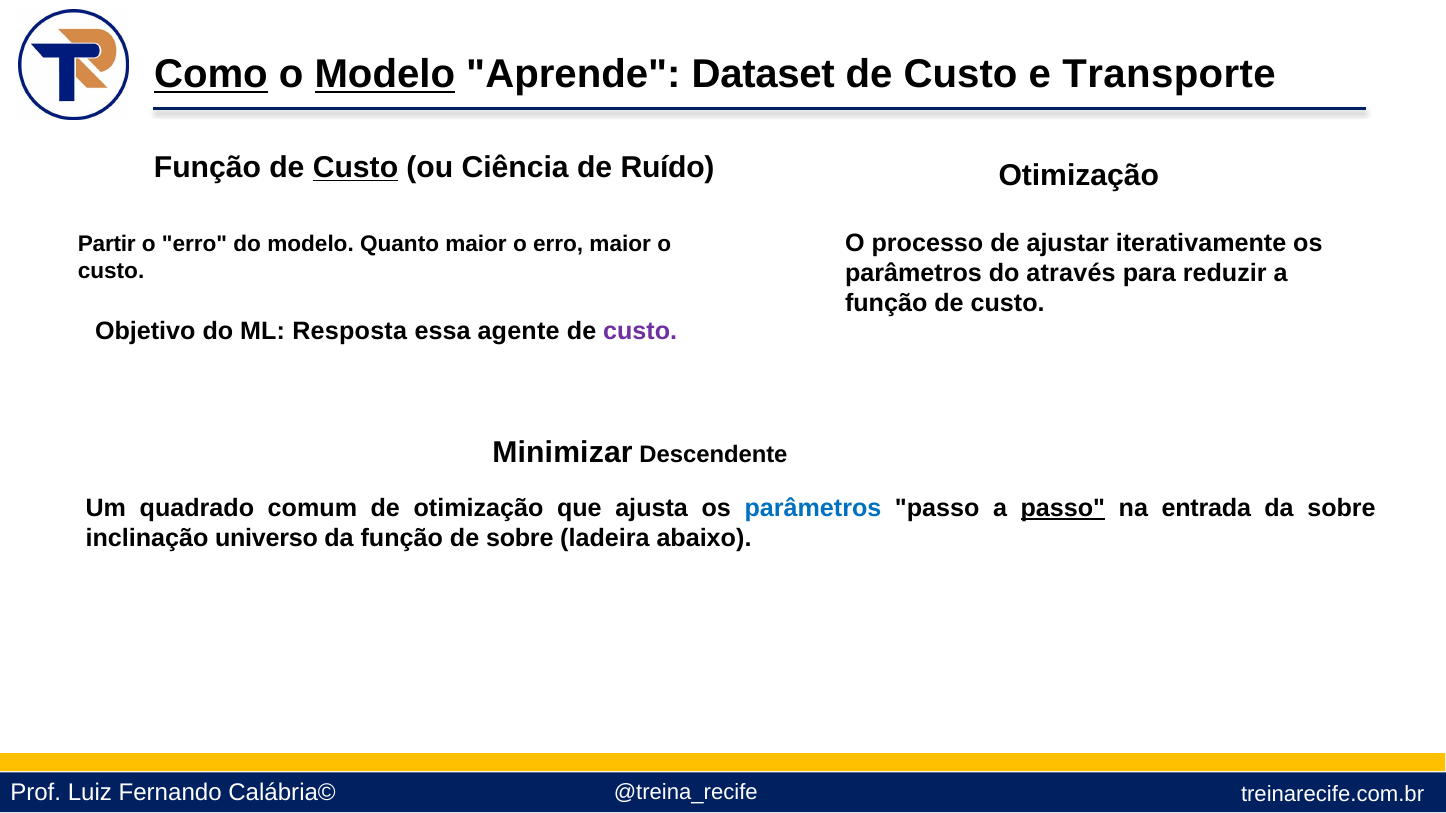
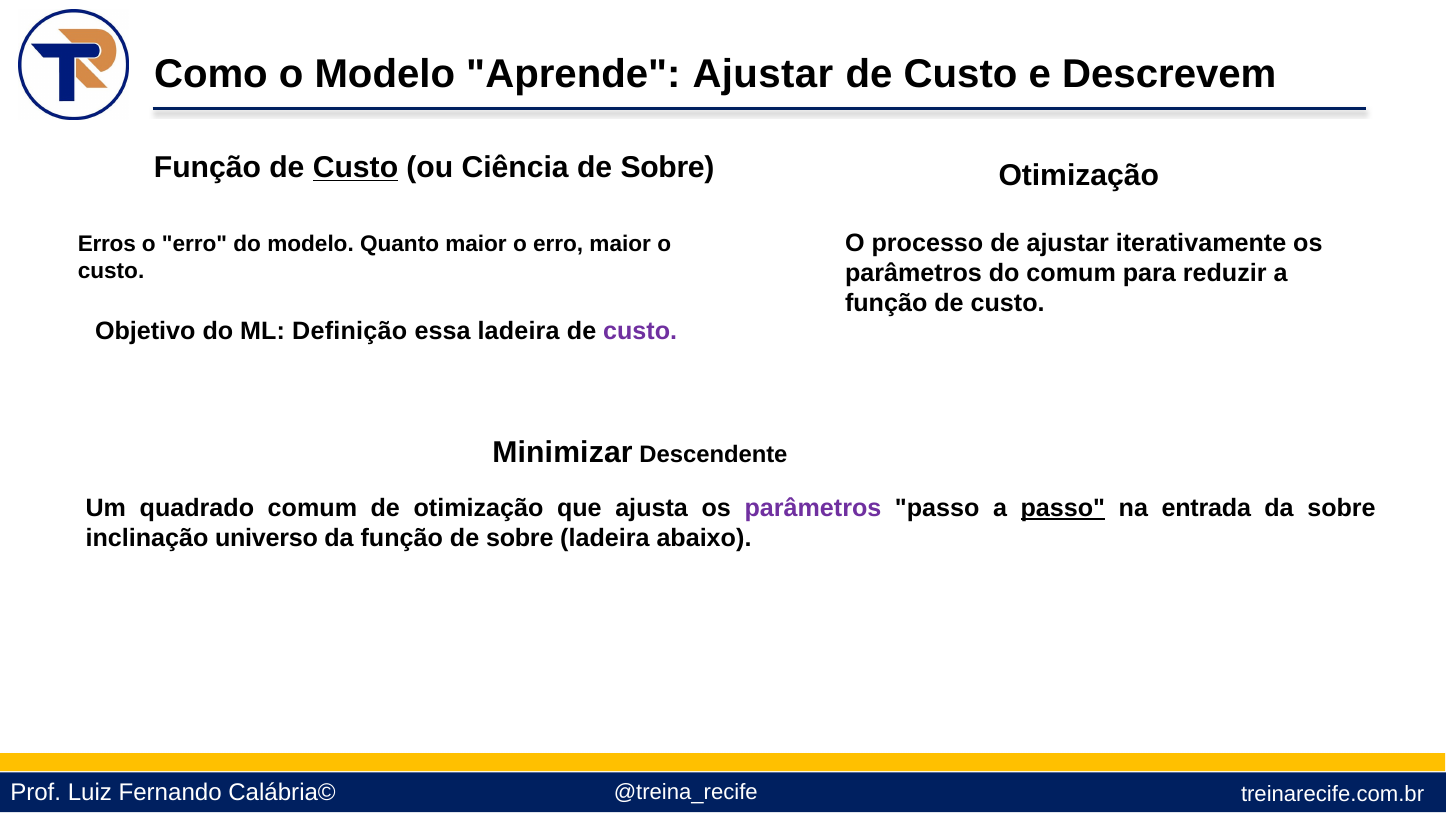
Como underline: present -> none
Modelo at (385, 75) underline: present -> none
Aprende Dataset: Dataset -> Ajustar
Transporte: Transporte -> Descrevem
Ruído at (668, 168): Ruído -> Sobre
Partir: Partir -> Erros
do através: através -> comum
Resposta: Resposta -> Definição
essa agente: agente -> ladeira
parâmetros at (813, 509) colour: blue -> purple
